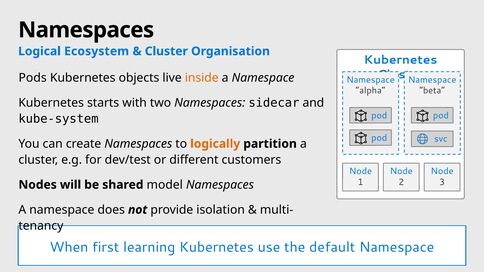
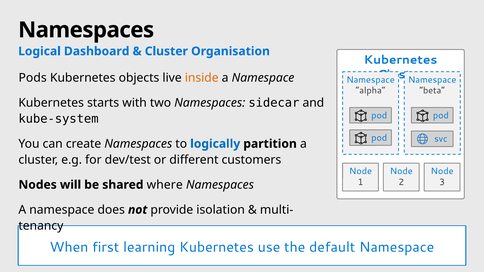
Ecosystem: Ecosystem -> Dashboard
logically colour: orange -> blue
model: model -> where
